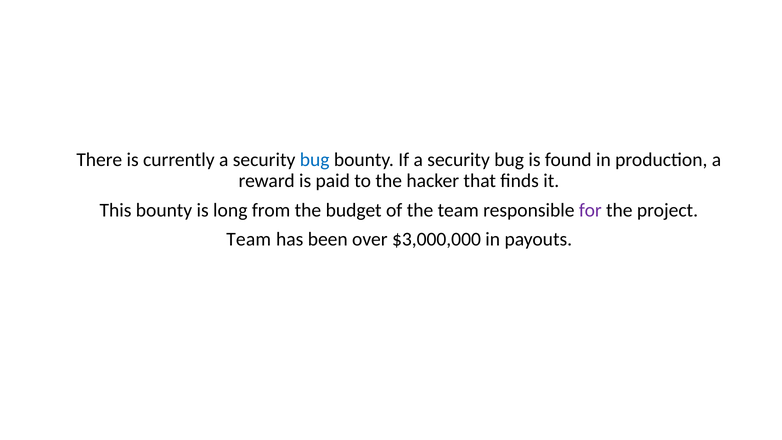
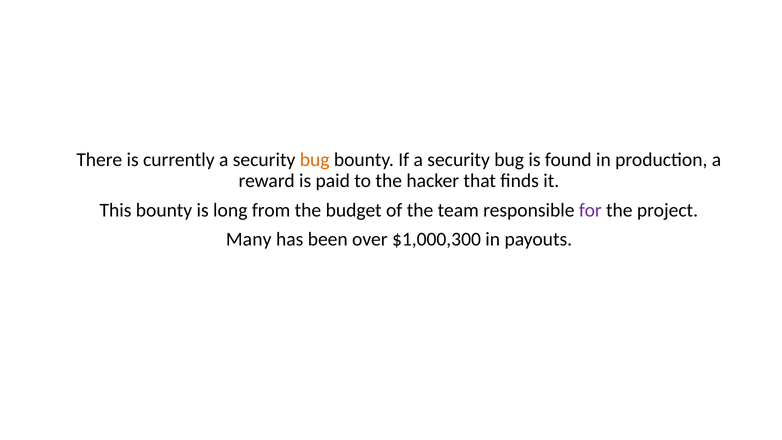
bug at (315, 160) colour: blue -> orange
Team at (249, 239): Team -> Many
$3,000,000: $3,000,000 -> $1,000,300
